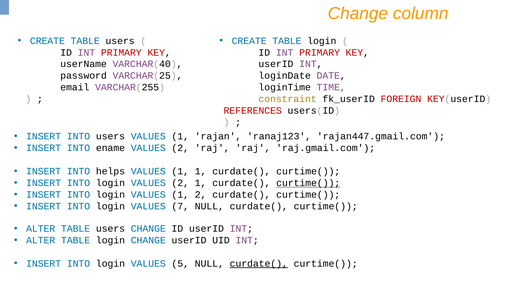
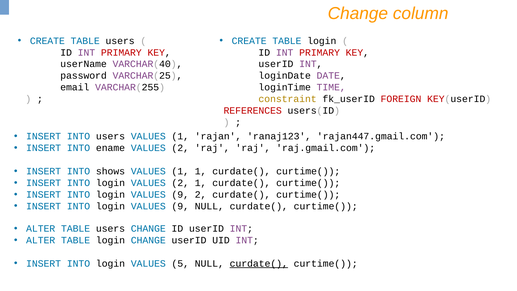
helps: helps -> shows
curtime( at (308, 183) underline: present -> none
1 at (180, 195): 1 -> 9
7 at (180, 206): 7 -> 9
